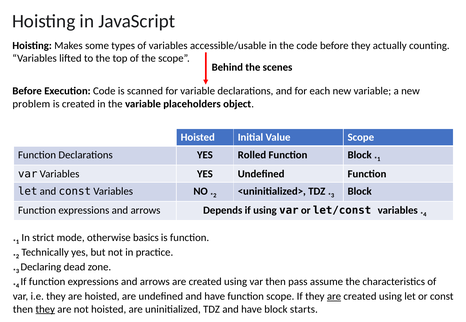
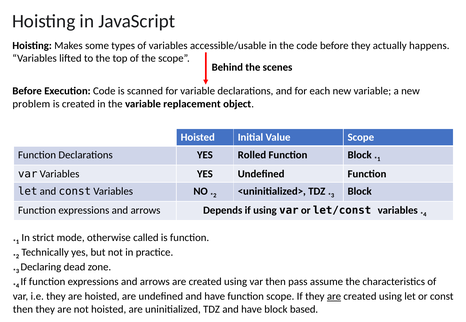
counting: counting -> happens
placeholders: placeholders -> replacement
basics: basics -> called
they at (45, 310) underline: present -> none
starts: starts -> based
